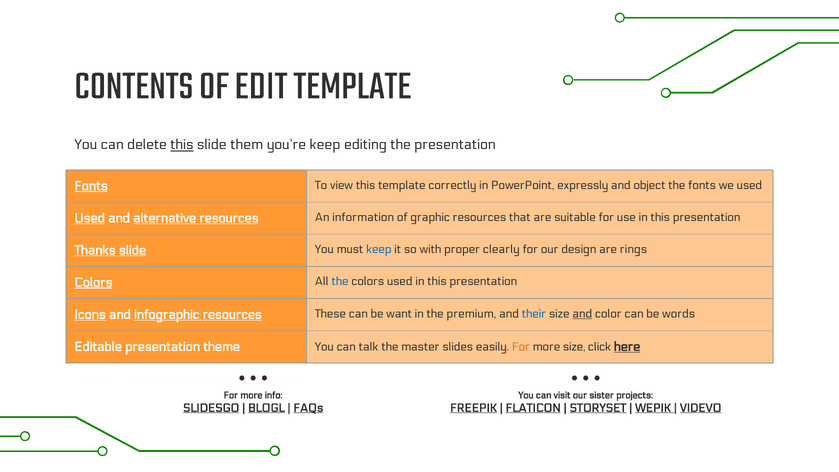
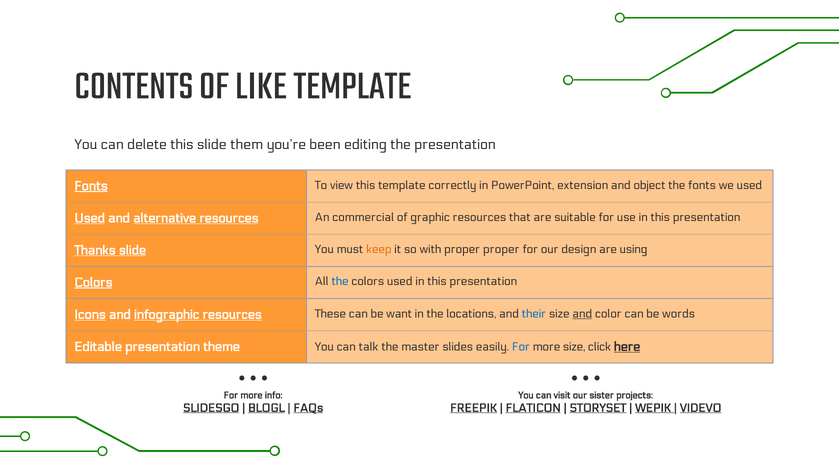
EDIT: EDIT -> LIKE
this at (182, 145) underline: present -> none
you’re keep: keep -> been
expressly: expressly -> extension
information: information -> commercial
keep at (379, 249) colour: blue -> orange
proper clearly: clearly -> proper
rings: rings -> using
premium: premium -> locations
For at (521, 347) colour: orange -> blue
